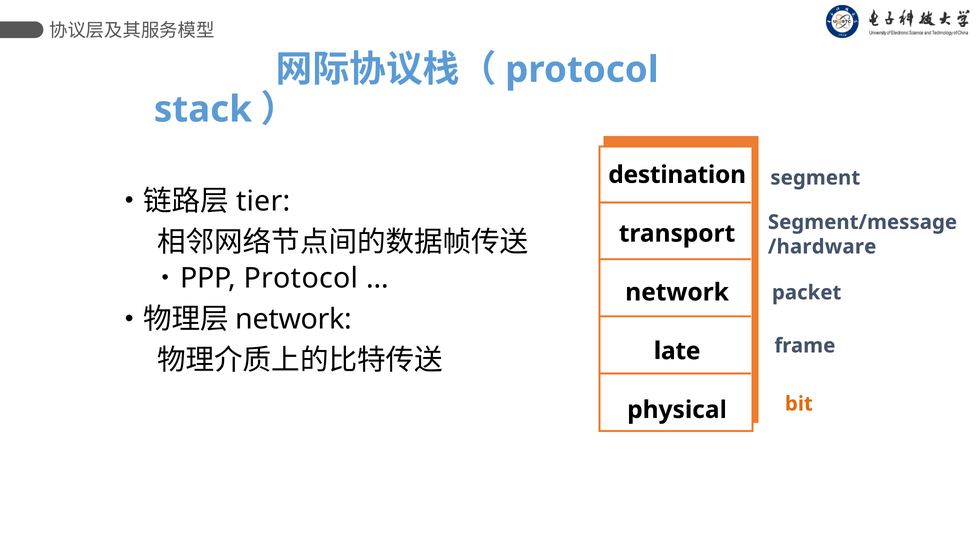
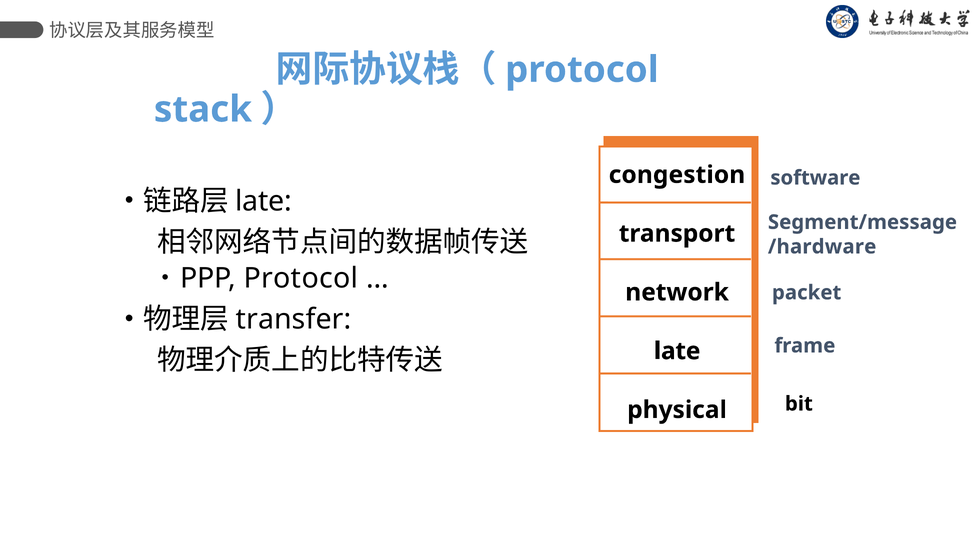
destination: destination -> congestion
segment: segment -> software
tier at (263, 201): tier -> late
network at (294, 319): network -> transfer
bit colour: orange -> black
